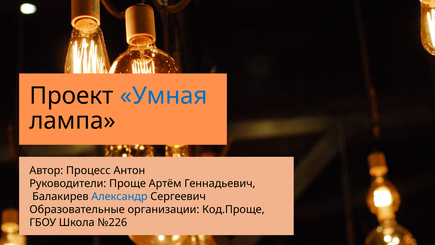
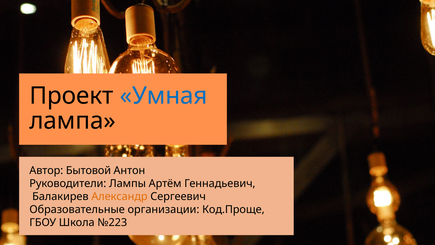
Процесс: Процесс -> Бытовой
Проще: Проще -> Лампы
Александр colour: blue -> orange
№226: №226 -> №223
